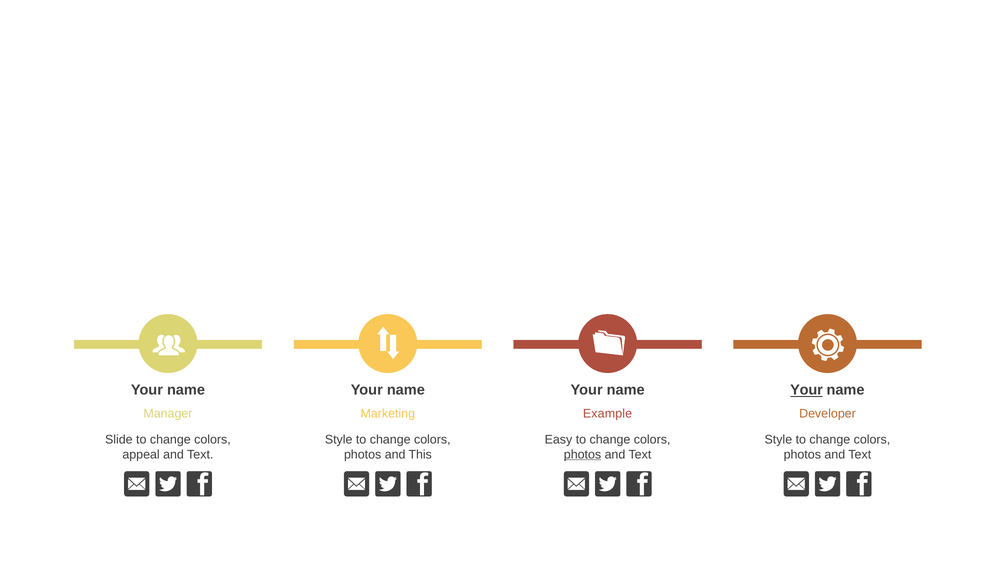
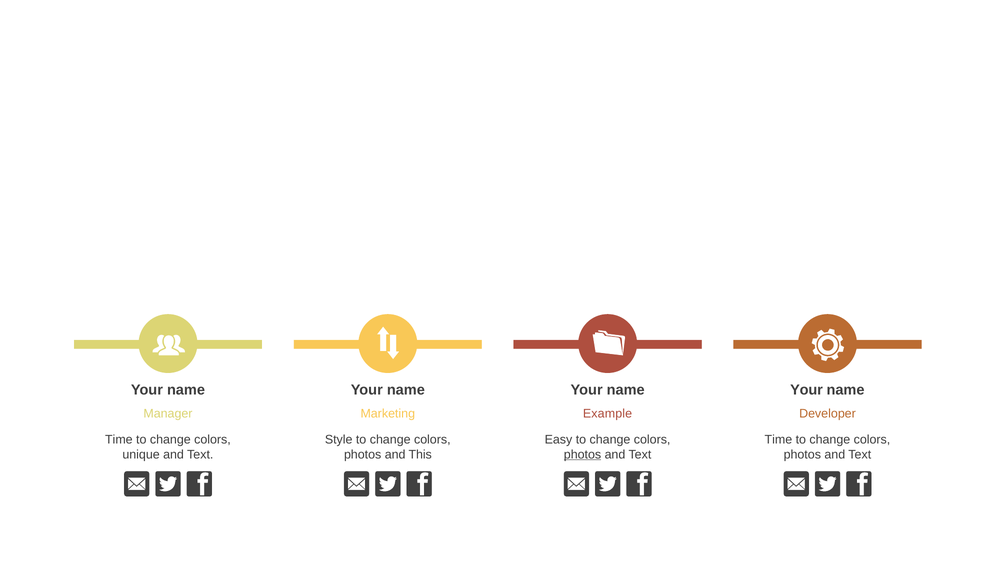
Your at (807, 390) underline: present -> none
Slide at (119, 439): Slide -> Time
Style at (778, 439): Style -> Time
appeal: appeal -> unique
